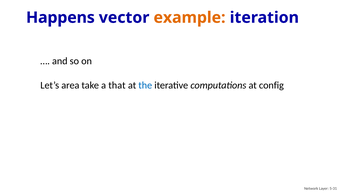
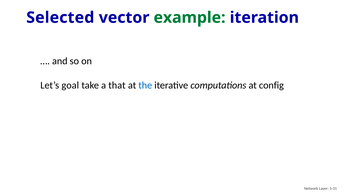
Happens: Happens -> Selected
example colour: orange -> green
area: area -> goal
